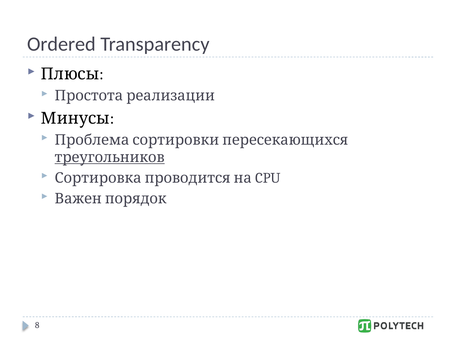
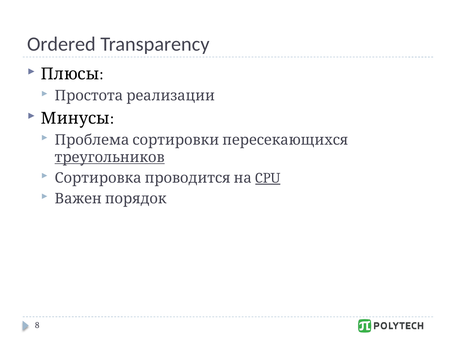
CPU underline: none -> present
